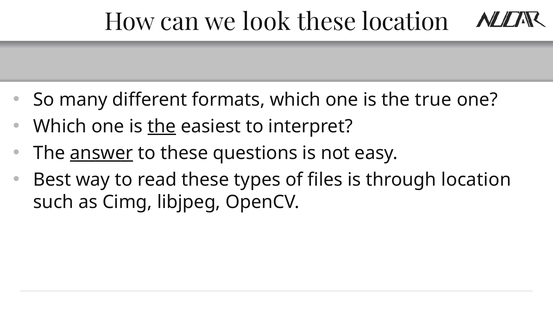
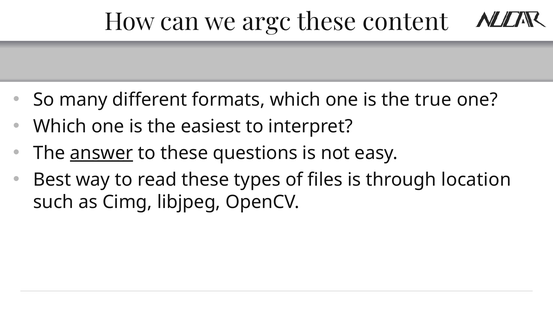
look: look -> argc
these location: location -> content
the at (162, 126) underline: present -> none
